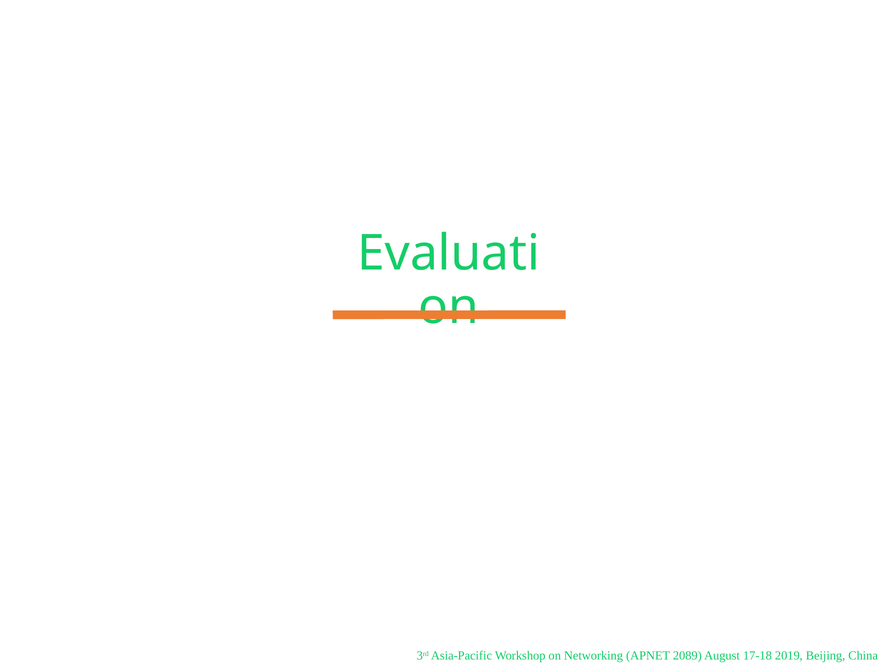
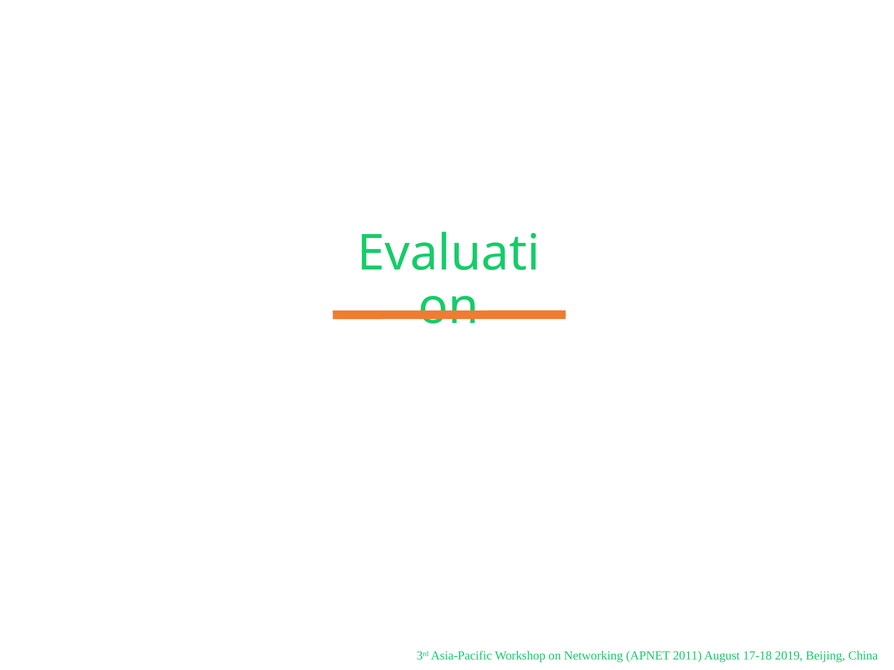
2089: 2089 -> 2011
